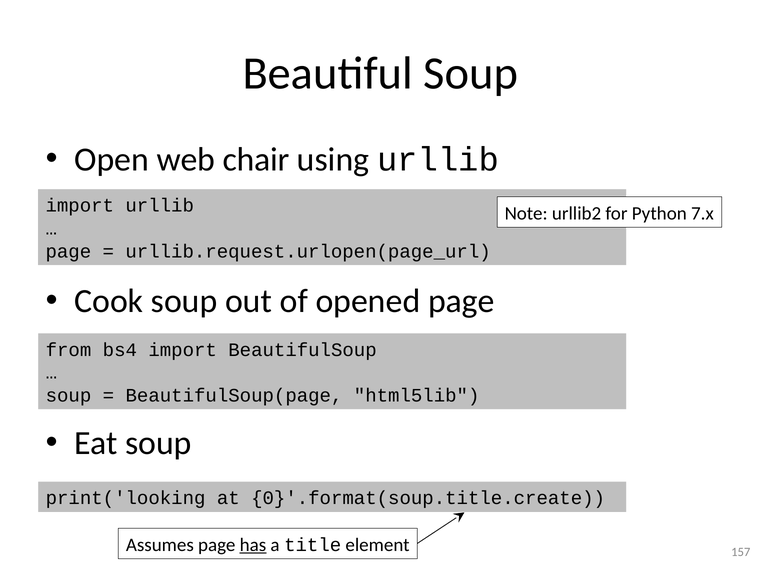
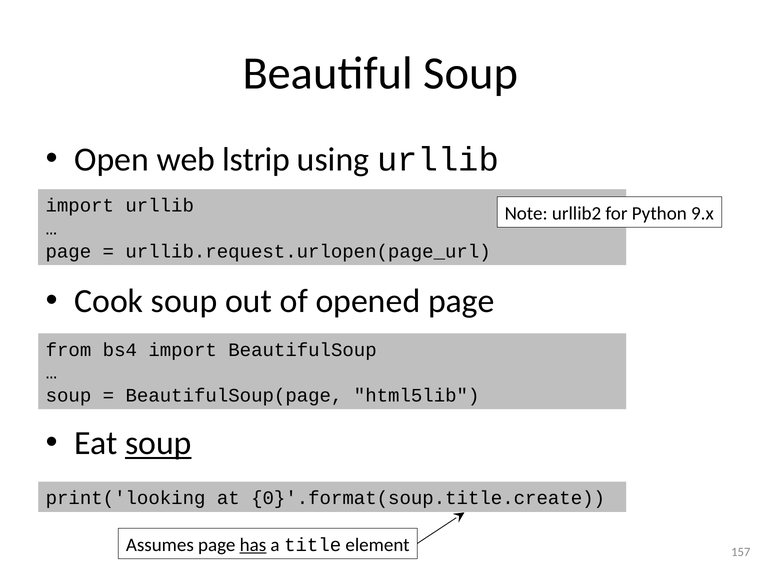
chair: chair -> lstrip
7.x: 7.x -> 9.x
soup at (158, 444) underline: none -> present
